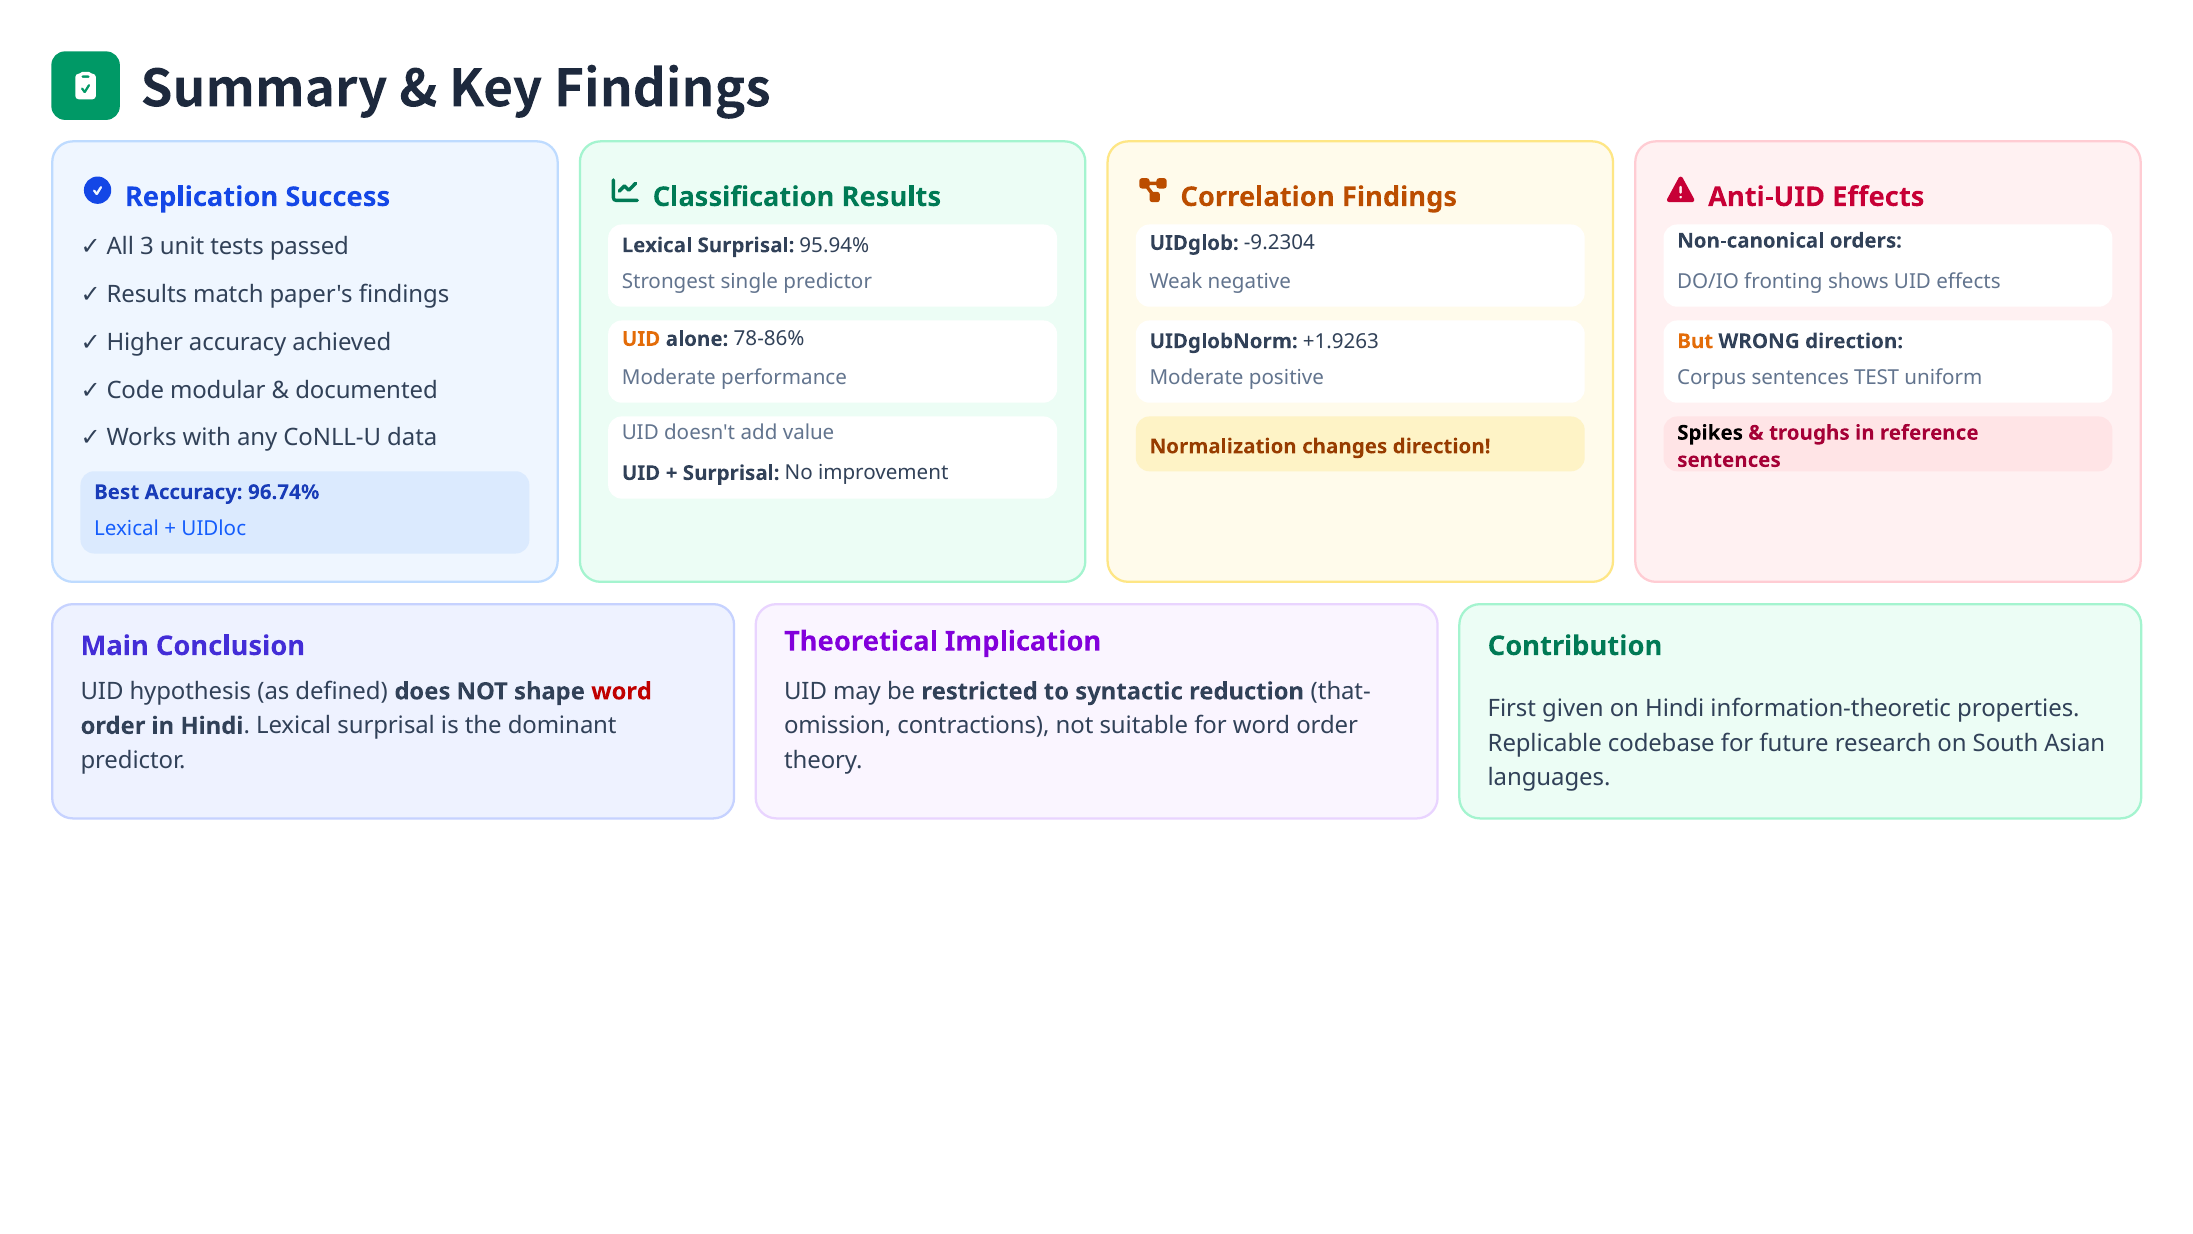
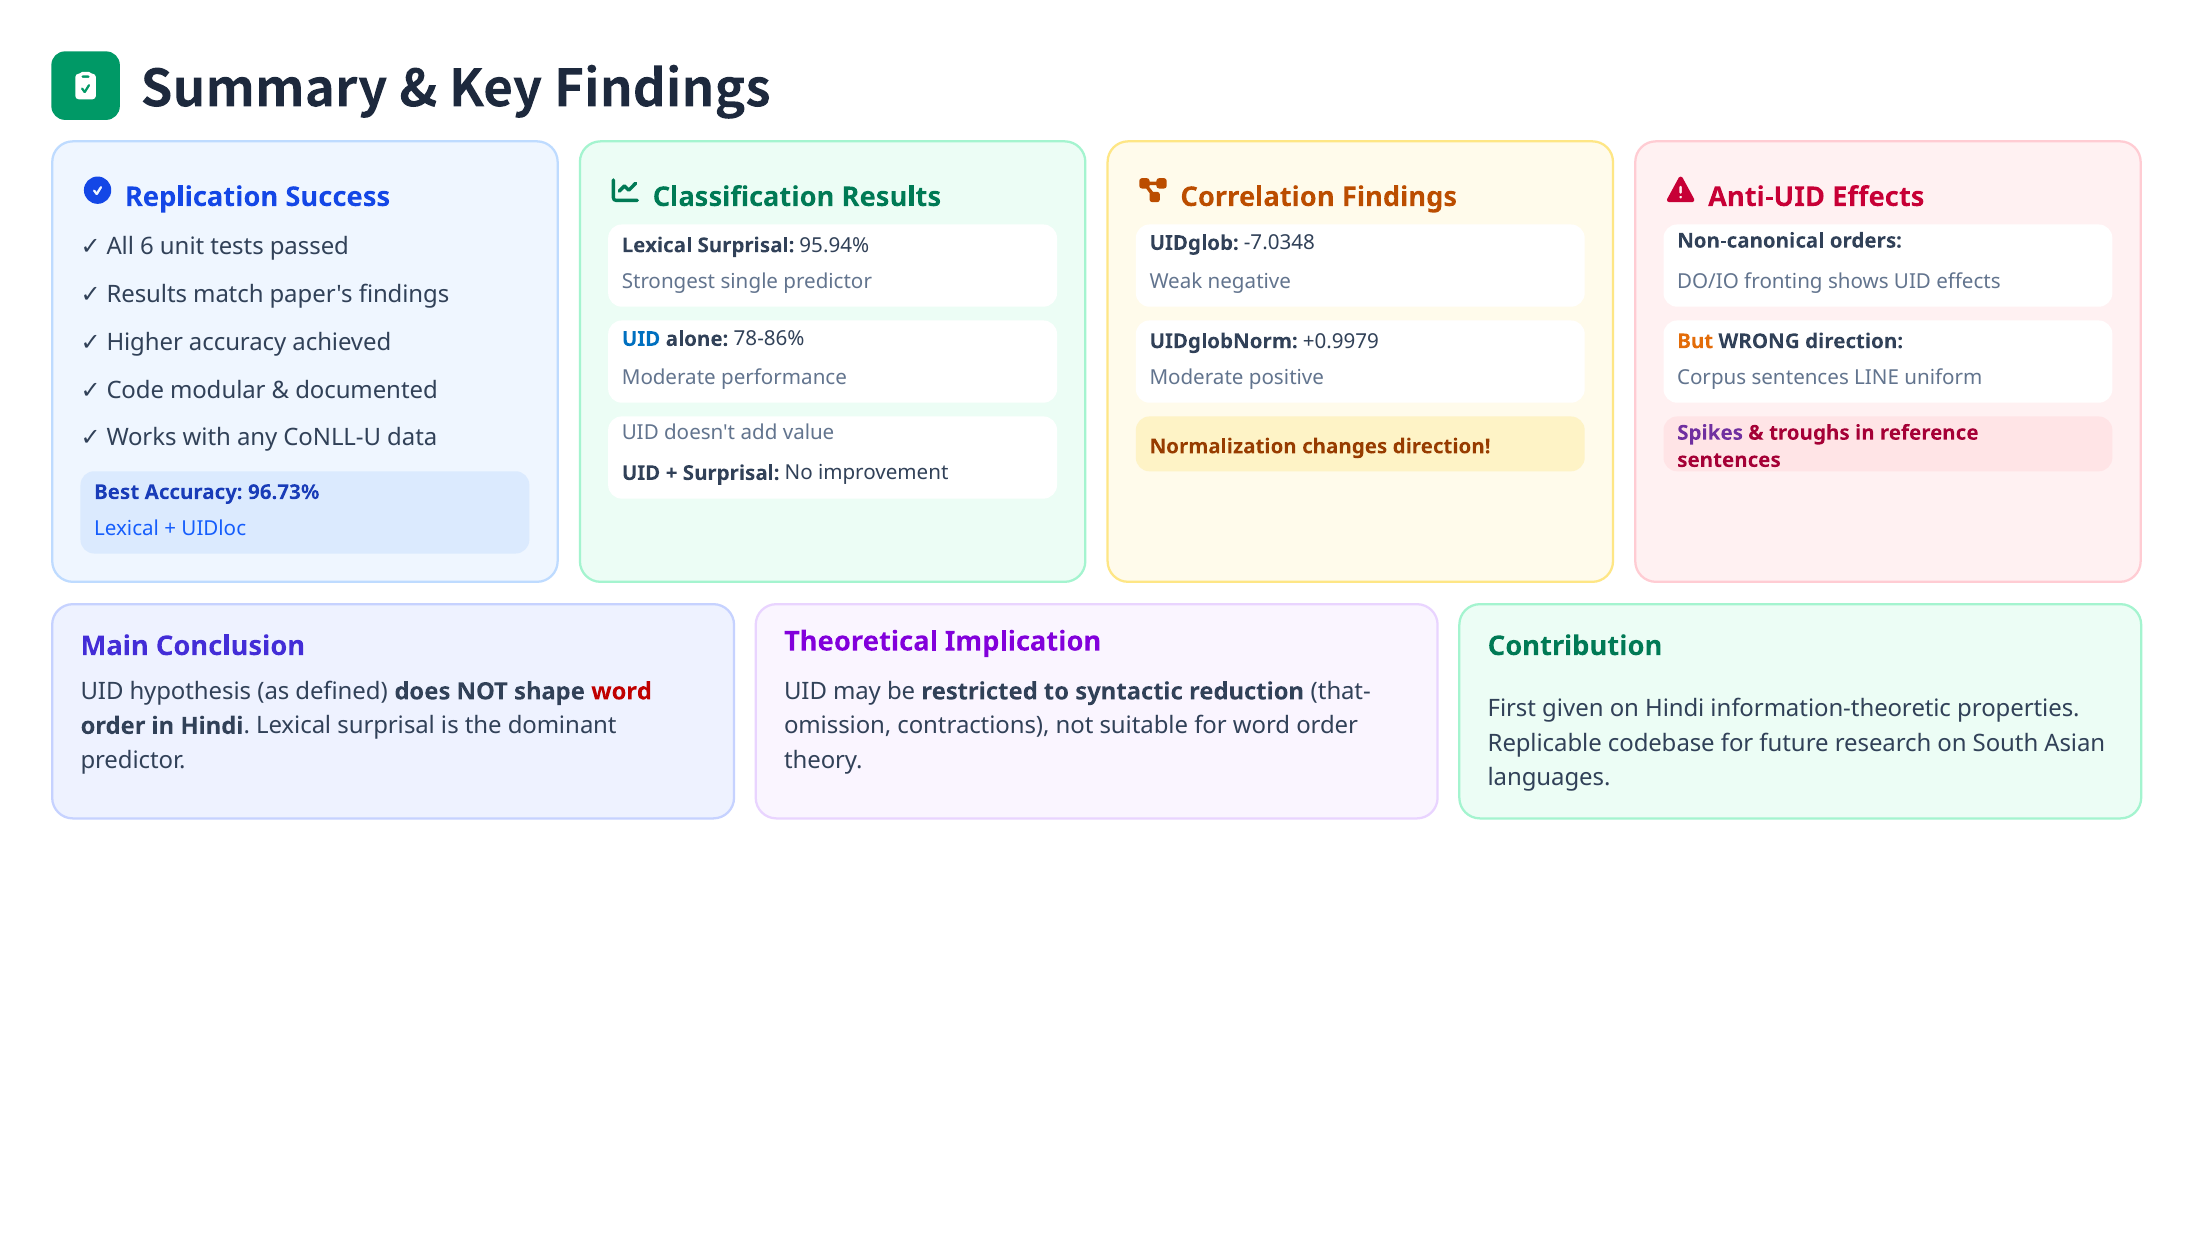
3: 3 -> 6
-9.2304: -9.2304 -> -7.0348
UID at (641, 339) colour: orange -> blue
+1.9263: +1.9263 -> +0.9979
TEST: TEST -> LINE
Spikes colour: black -> purple
96.74%: 96.74% -> 96.73%
